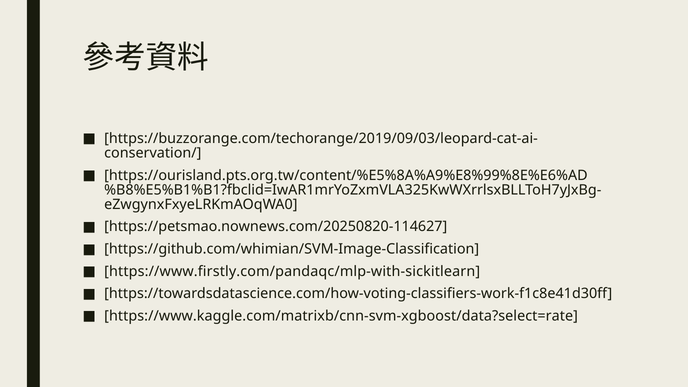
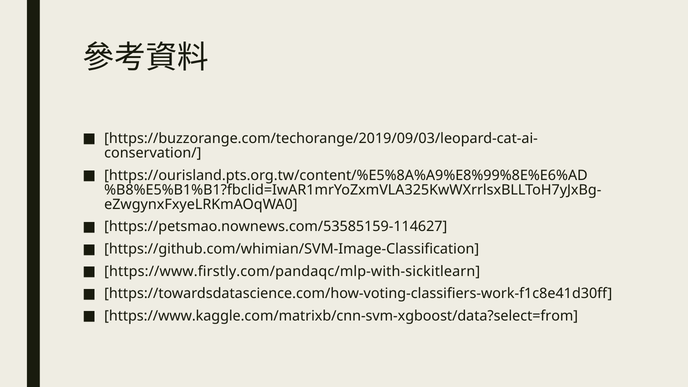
https://petsmao.nownews.com/20250820-114627: https://petsmao.nownews.com/20250820-114627 -> https://petsmao.nownews.com/53585159-114627
https://www.kaggle.com/matrixb/cnn-svm-xgboost/data?select=rate: https://www.kaggle.com/matrixb/cnn-svm-xgboost/data?select=rate -> https://www.kaggle.com/matrixb/cnn-svm-xgboost/data?select=from
